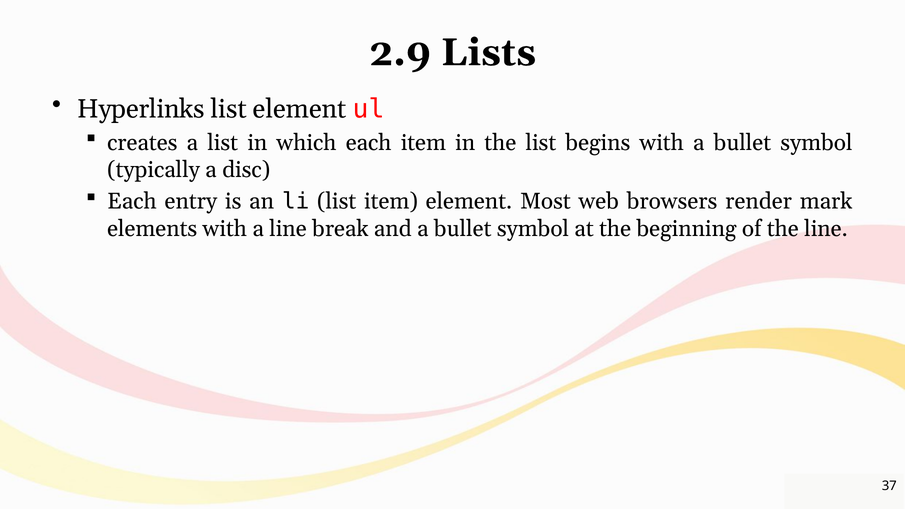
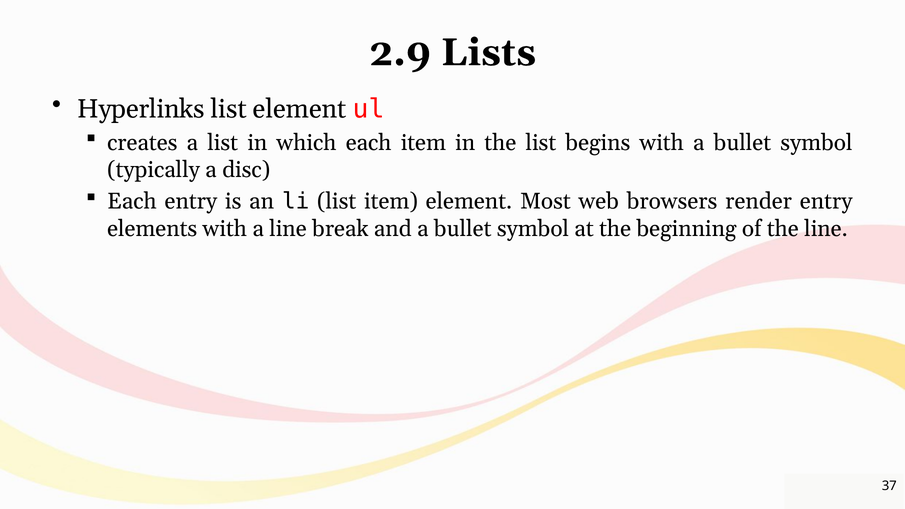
render mark: mark -> entry
